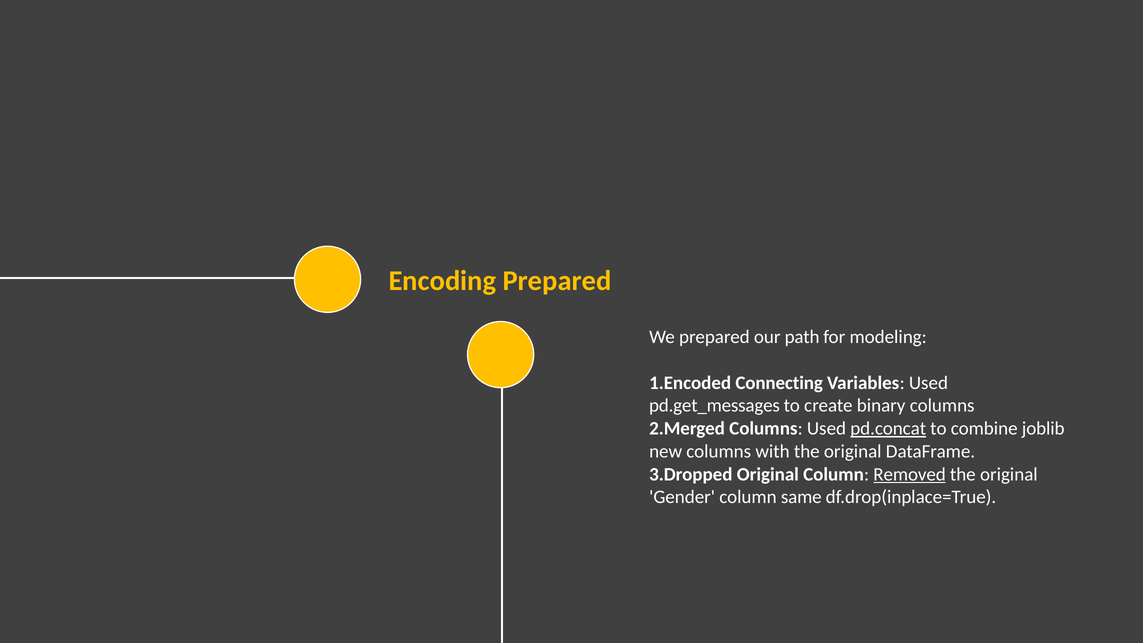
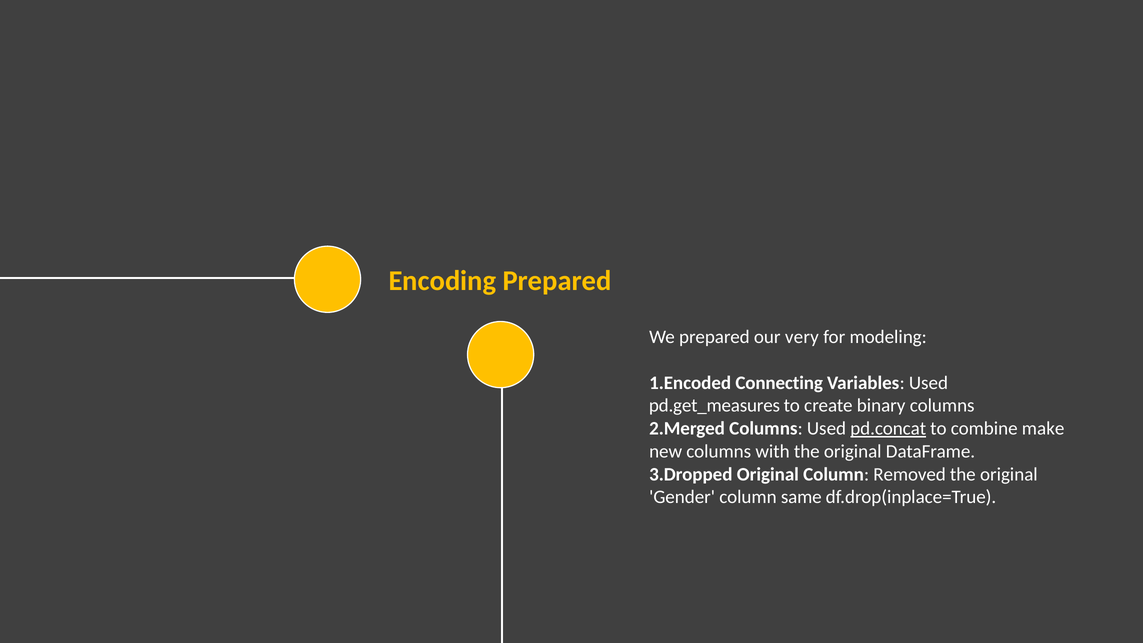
path: path -> very
pd.get_messages: pd.get_messages -> pd.get_measures
joblib: joblib -> make
Removed underline: present -> none
